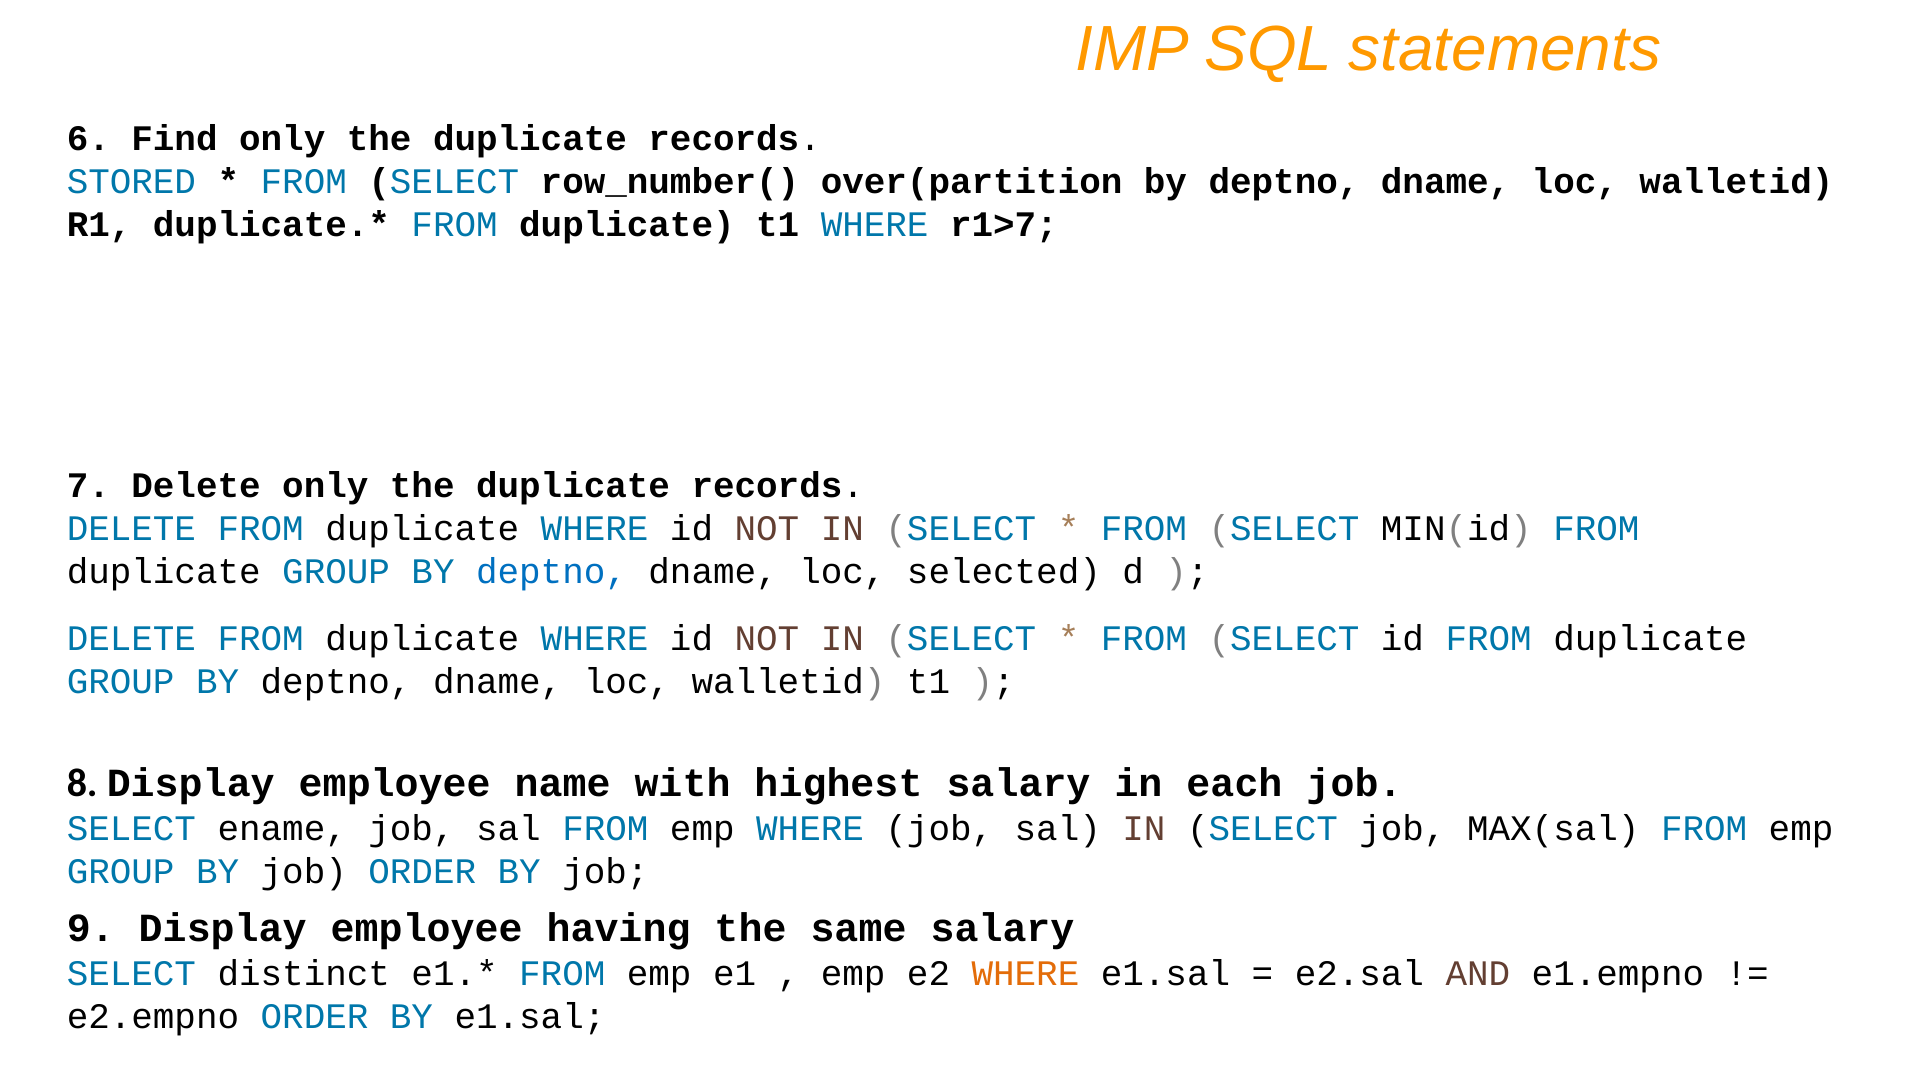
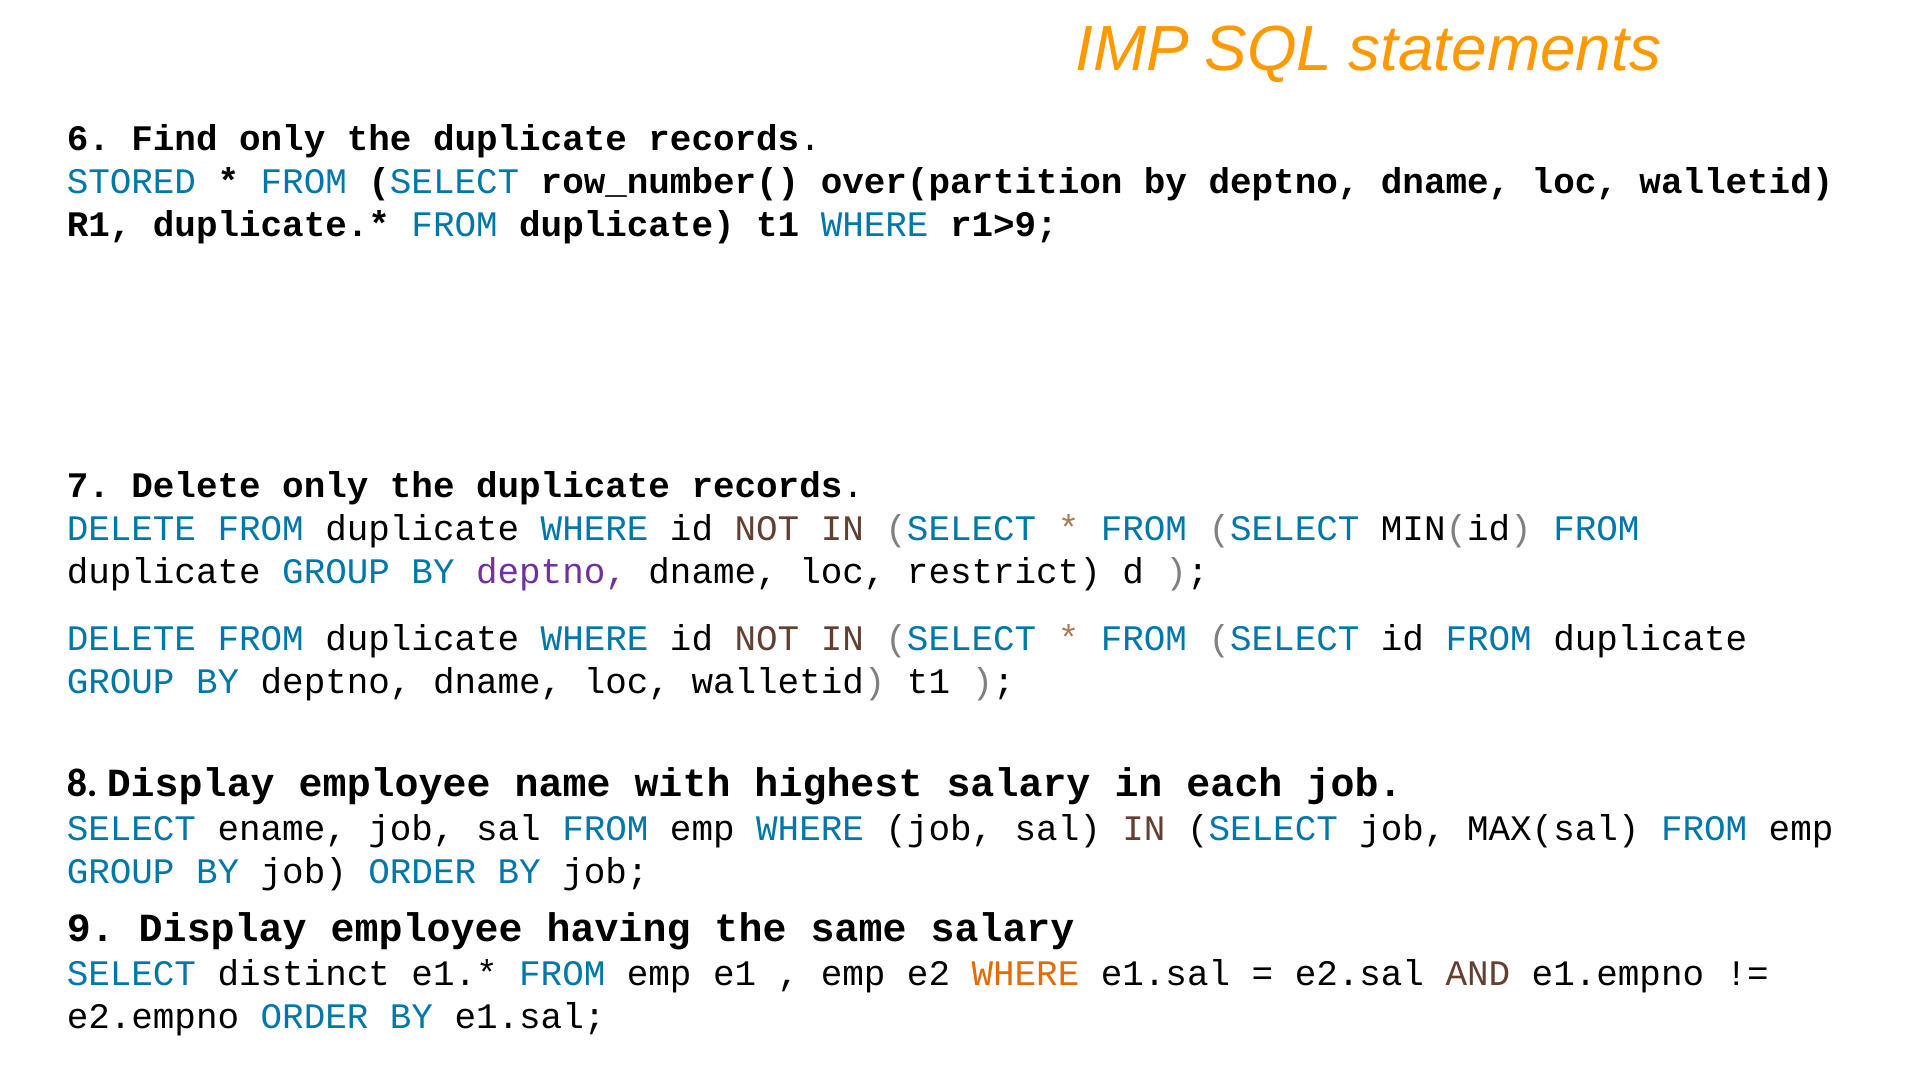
r1>7: r1>7 -> r1>9
deptno at (552, 572) colour: blue -> purple
selected: selected -> restrict
